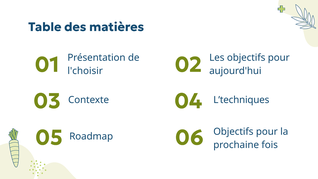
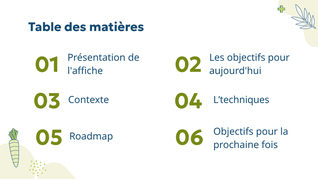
l'choisir: l'choisir -> l'affiche
